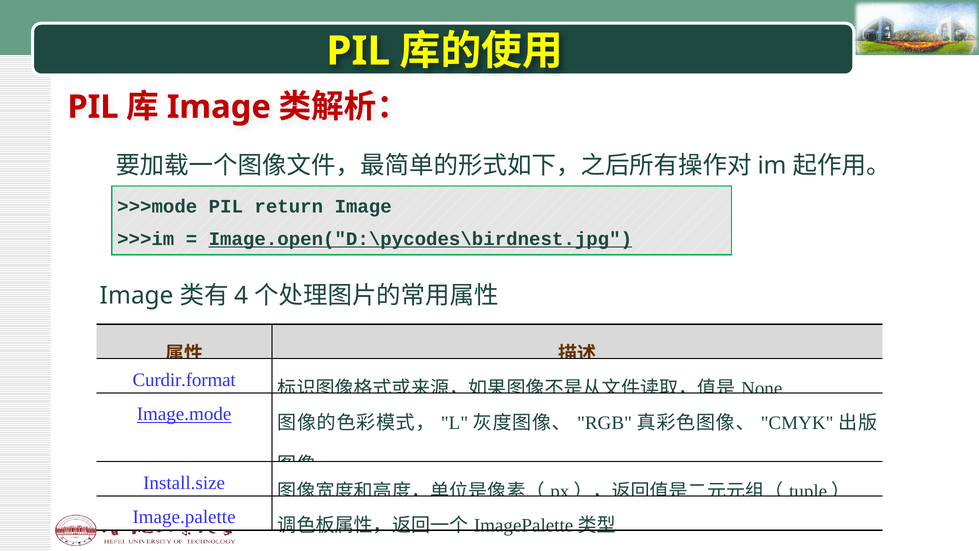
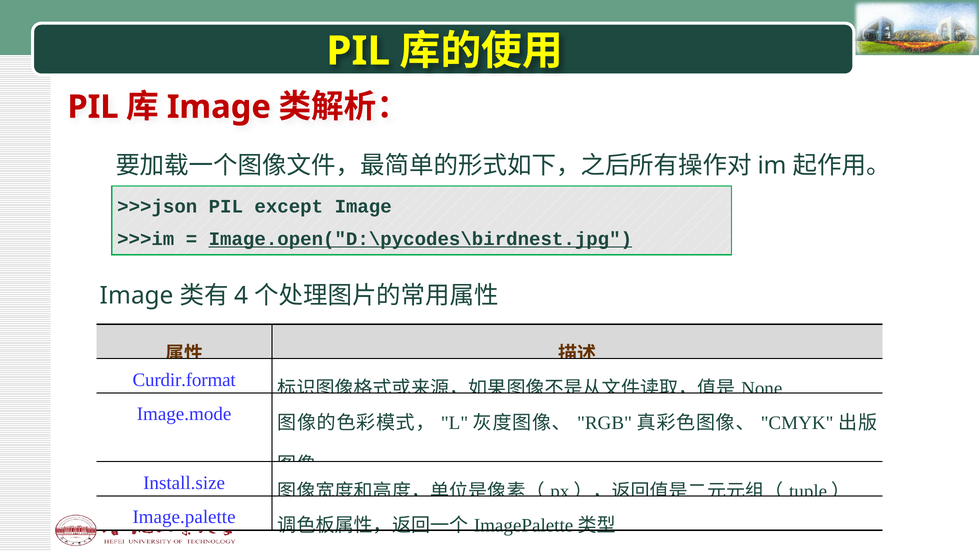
>>>mode: >>>mode -> >>>json
return: return -> except
Image.mode underline: present -> none
